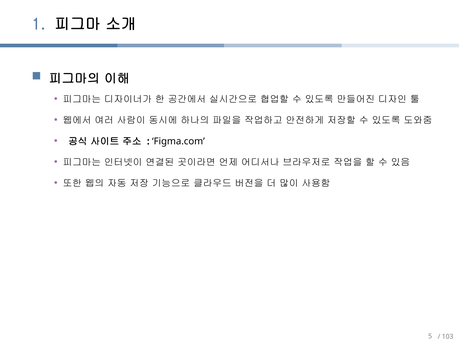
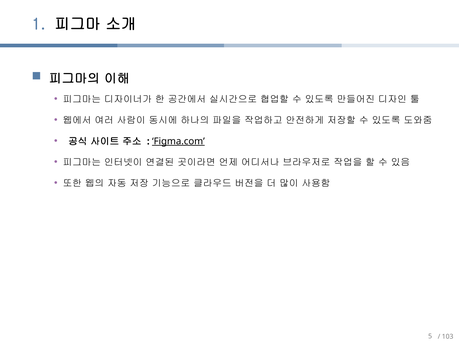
Figma.com underline: none -> present
